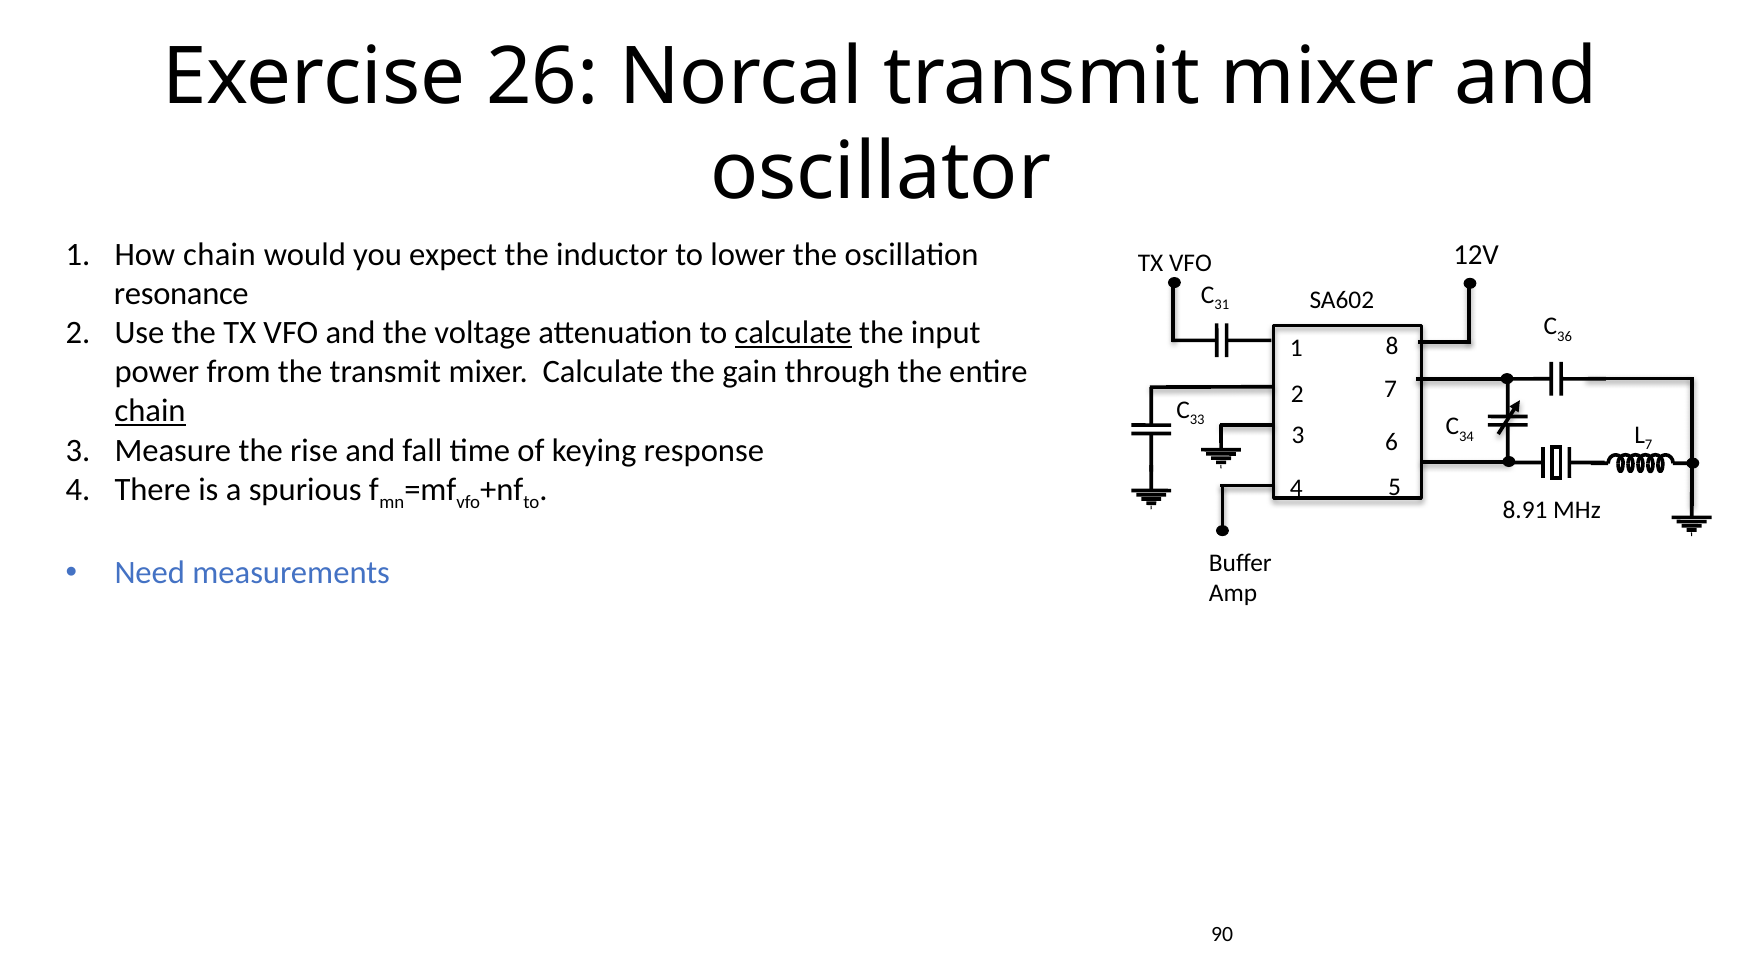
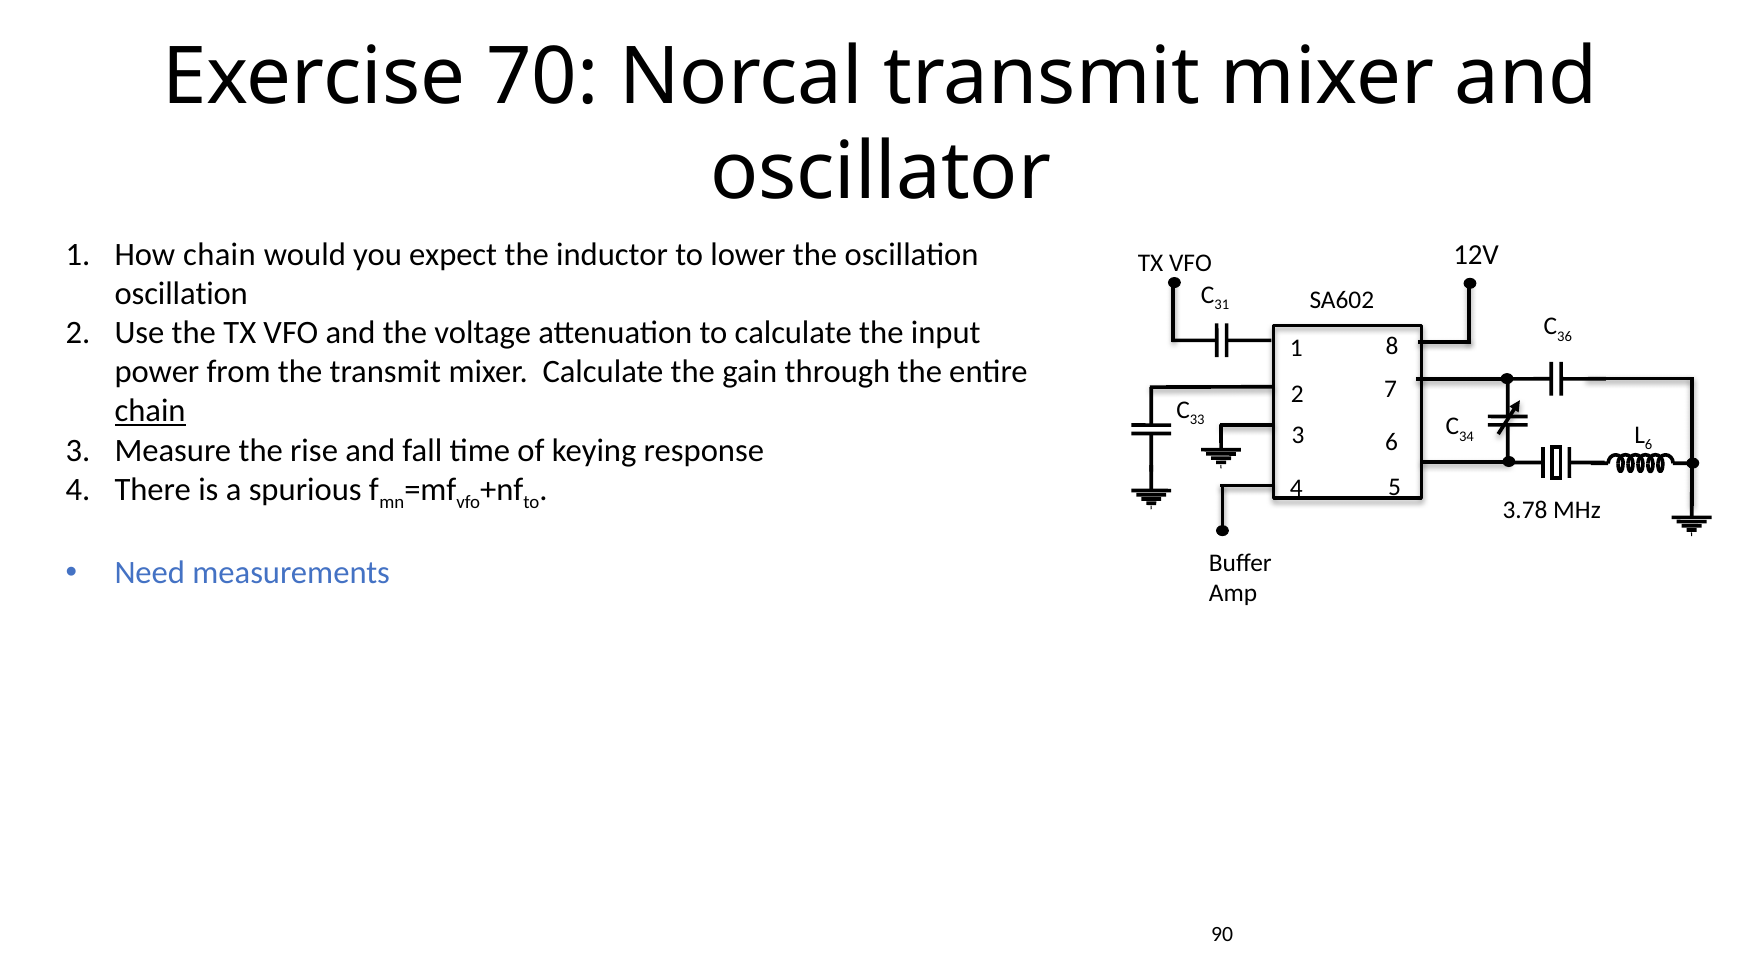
26: 26 -> 70
resonance at (181, 294): resonance -> oscillation
calculate at (793, 333) underline: present -> none
7 at (1649, 444): 7 -> 6
8.91: 8.91 -> 3.78
